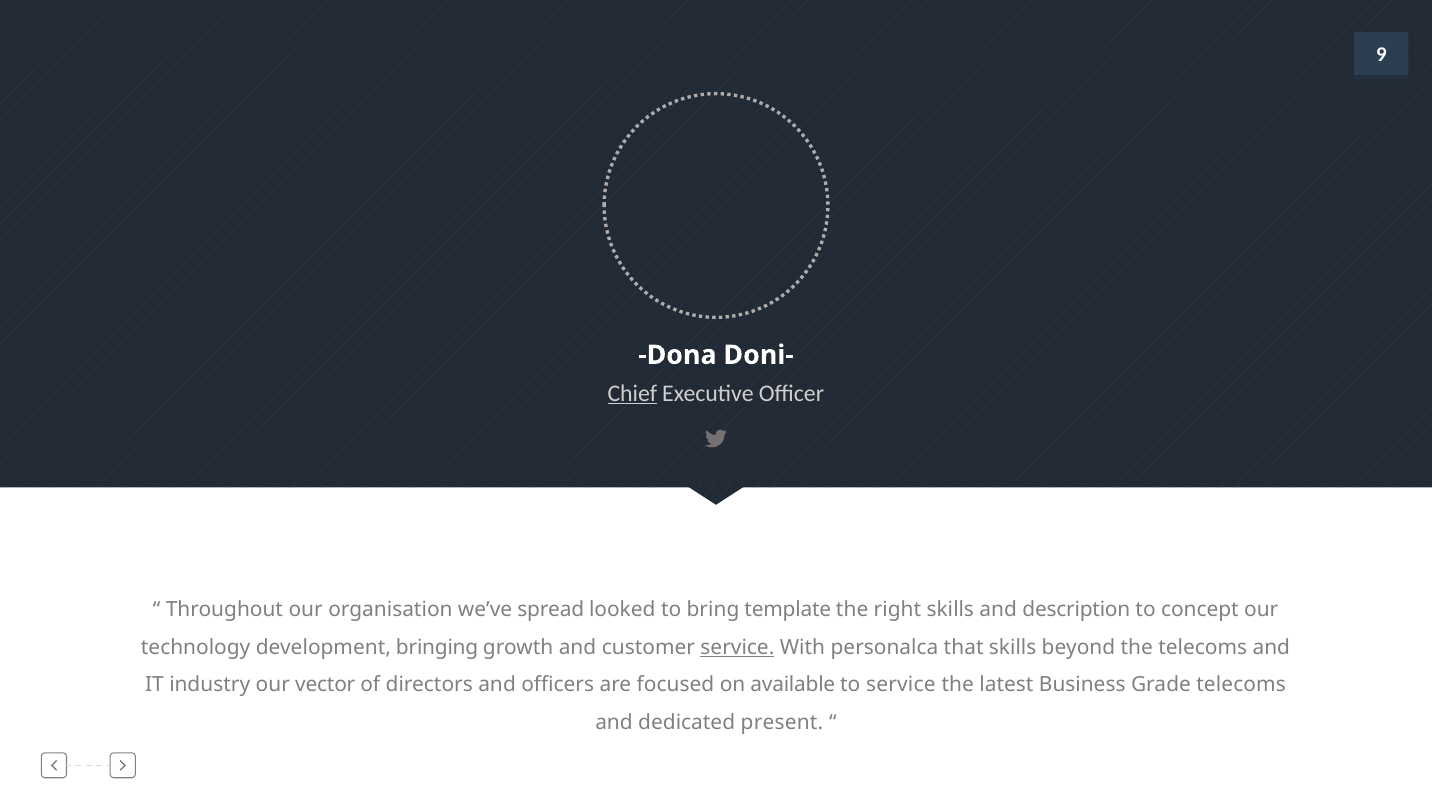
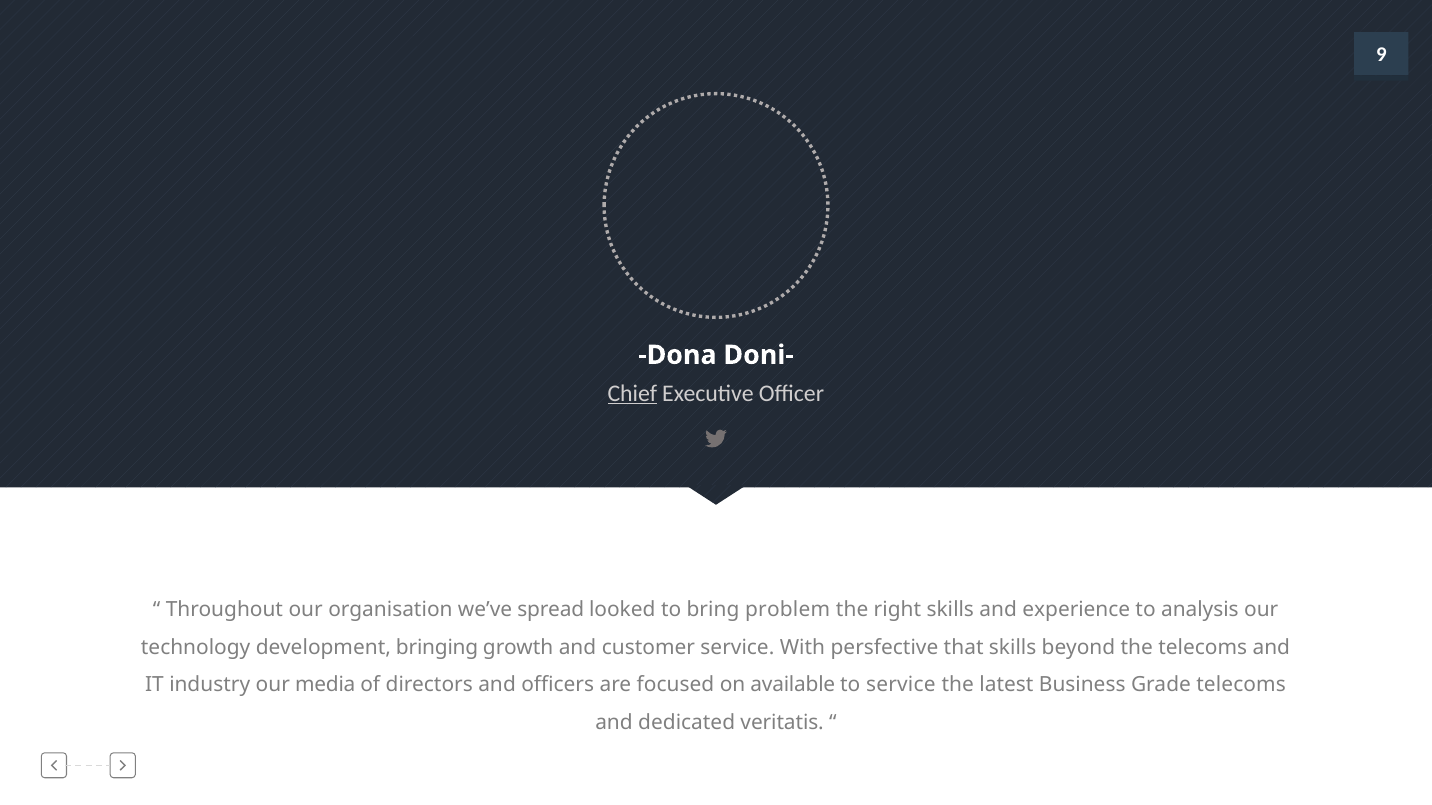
template: template -> problem
description: description -> experience
concept: concept -> analysis
service at (737, 648) underline: present -> none
personalca: personalca -> persfective
vector: vector -> media
present: present -> veritatis
